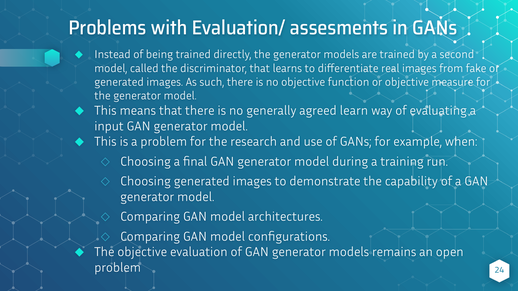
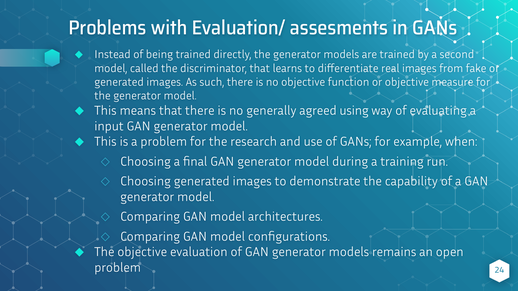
learn: learn -> using
